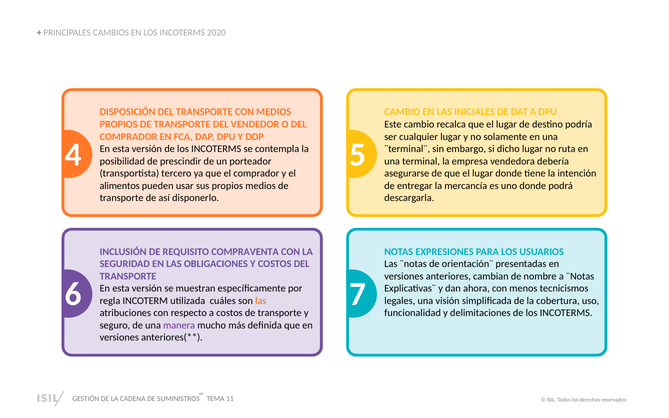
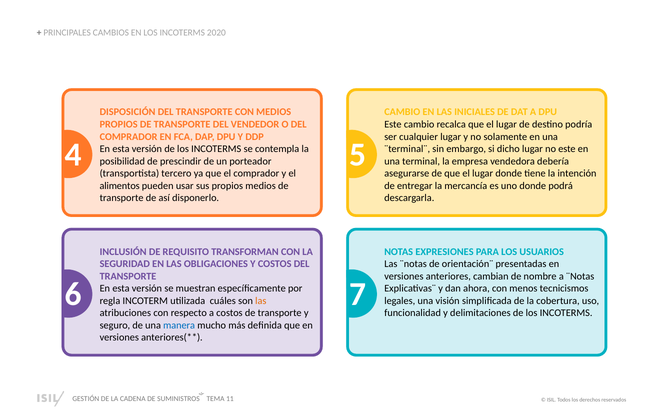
no ruta: ruta -> este
COMPRAVENTA: COMPRAVENTA -> TRANSFORMAN
manera colour: purple -> blue
